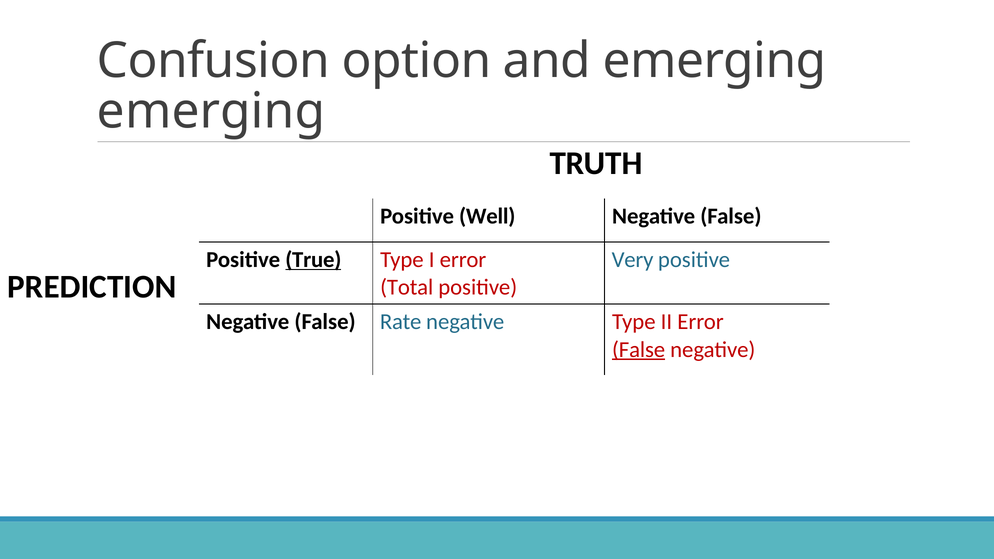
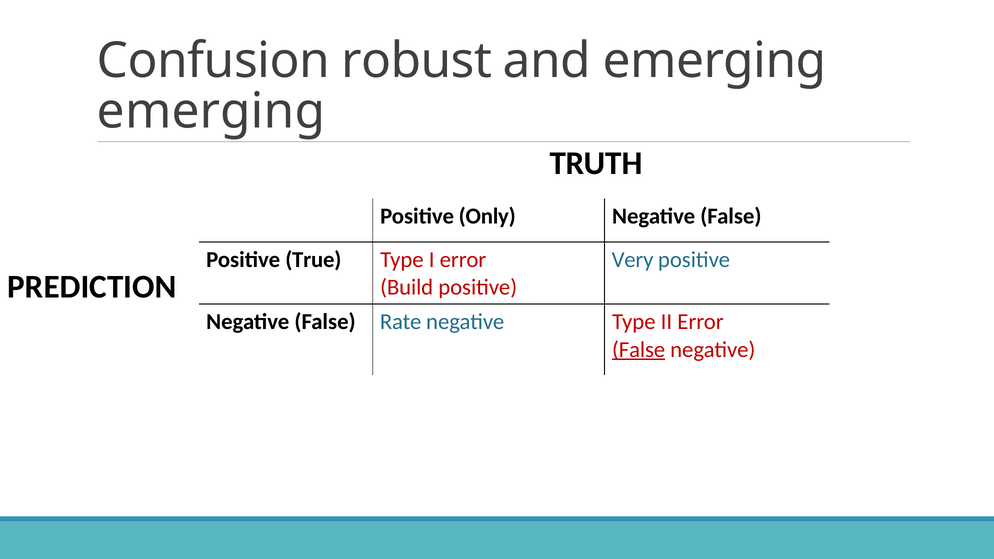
option: option -> robust
Well: Well -> Only
True underline: present -> none
Total: Total -> Build
